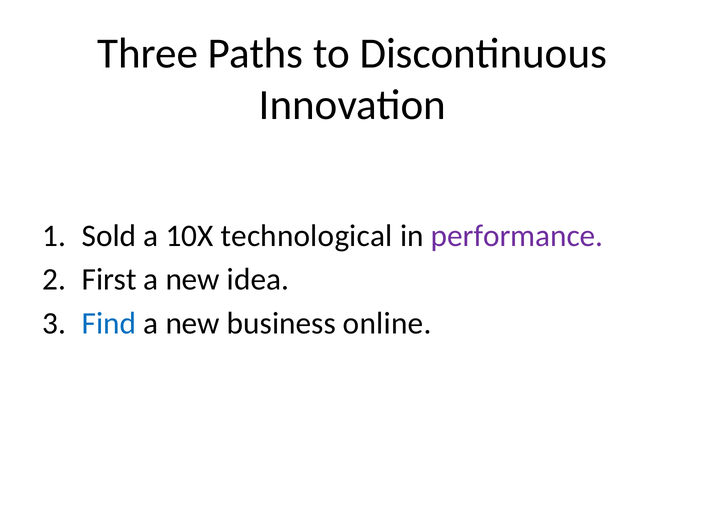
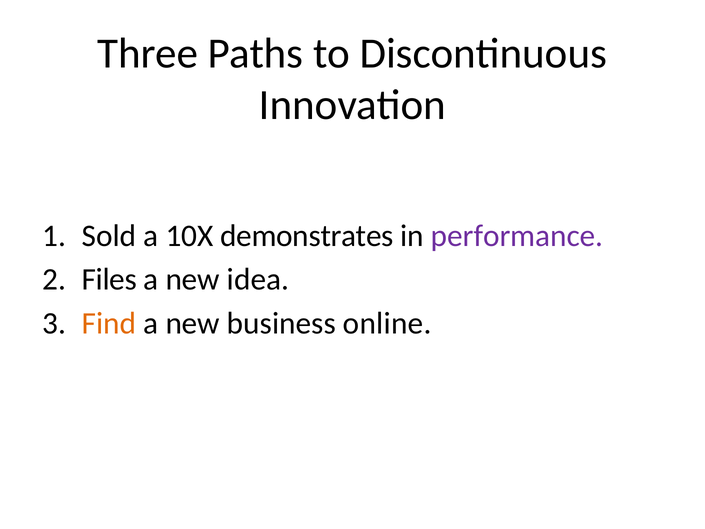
technological: technological -> demonstrates
First: First -> Files
Find colour: blue -> orange
